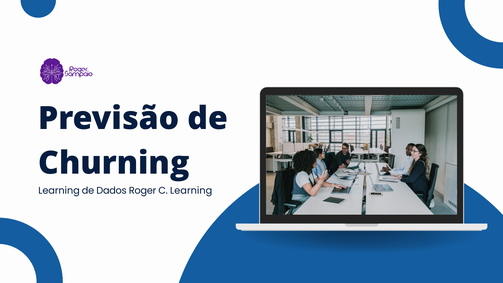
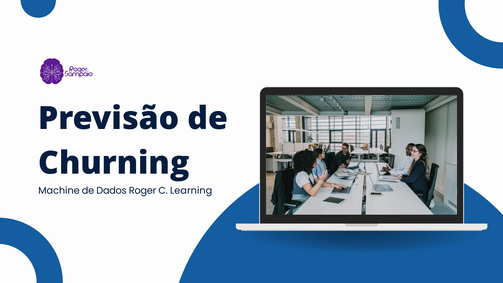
Learning at (59, 191): Learning -> Machine
